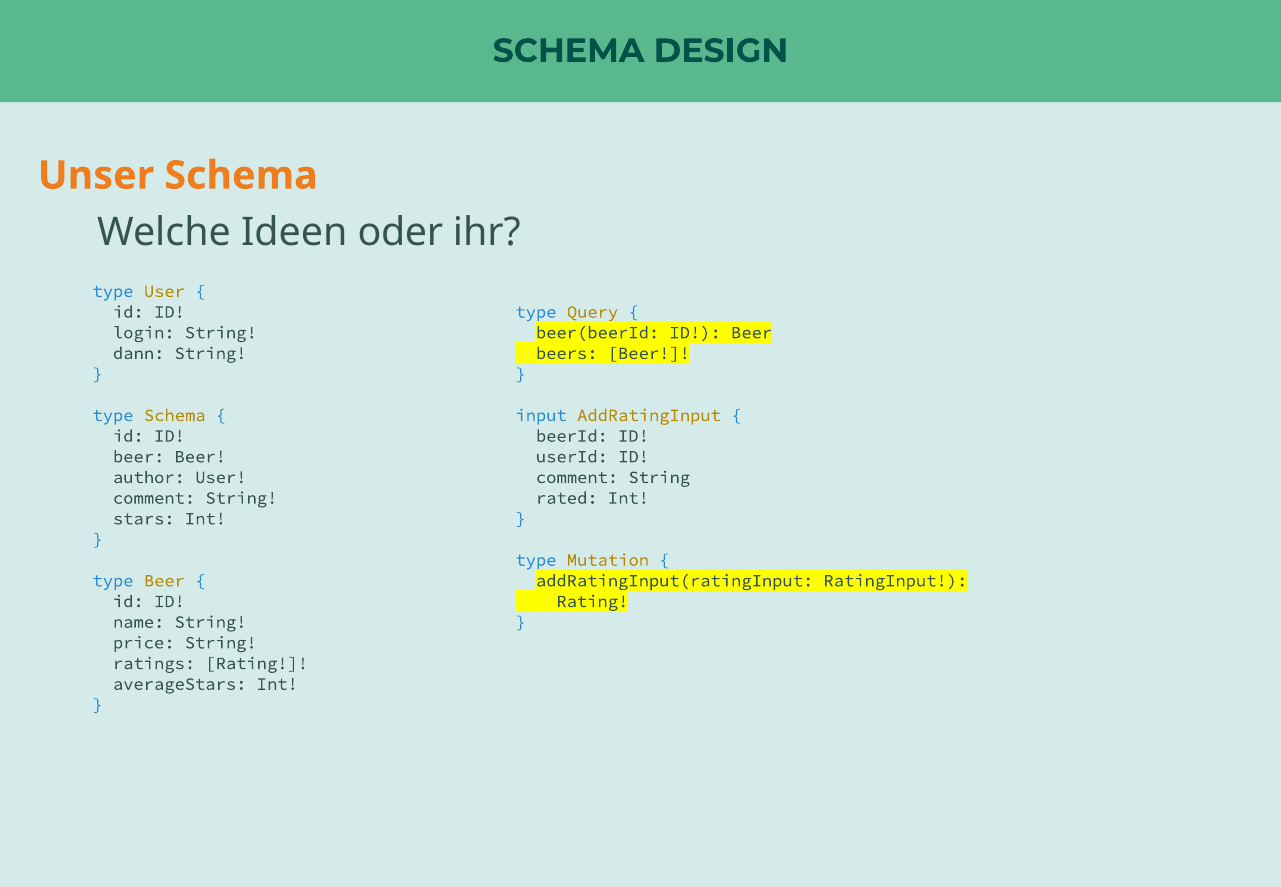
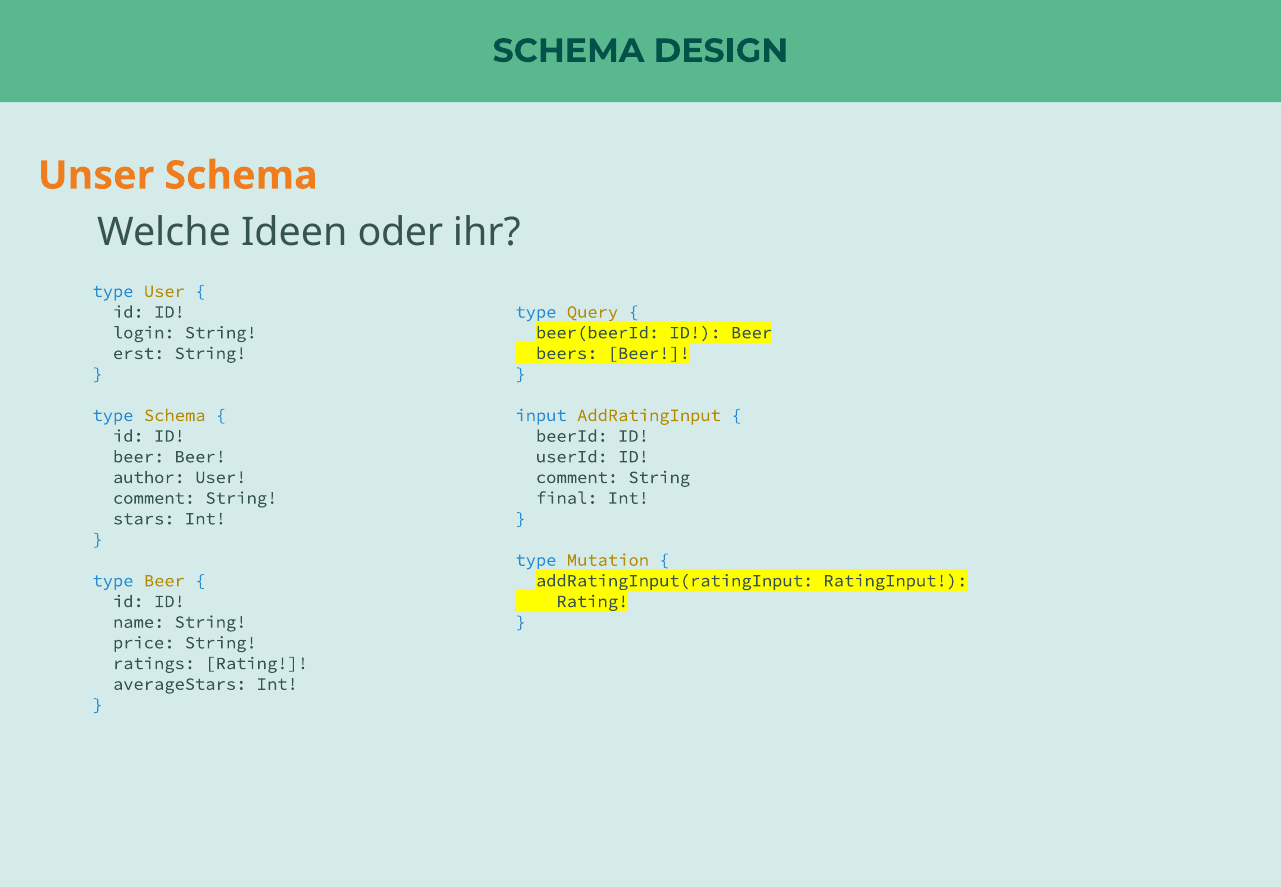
dann: dann -> erst
rated: rated -> final
